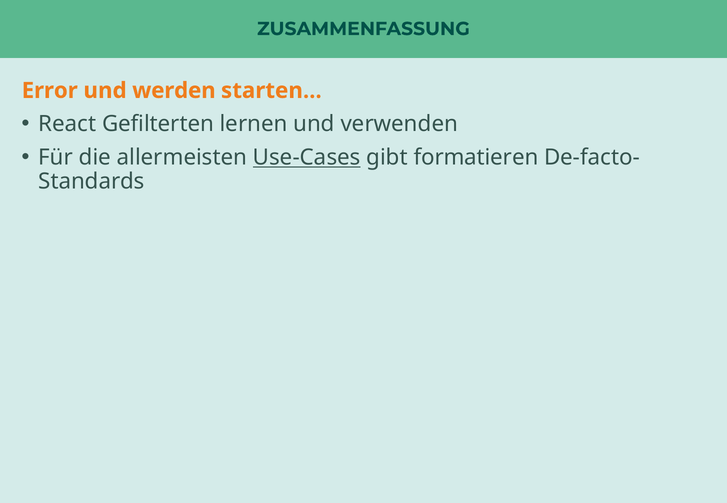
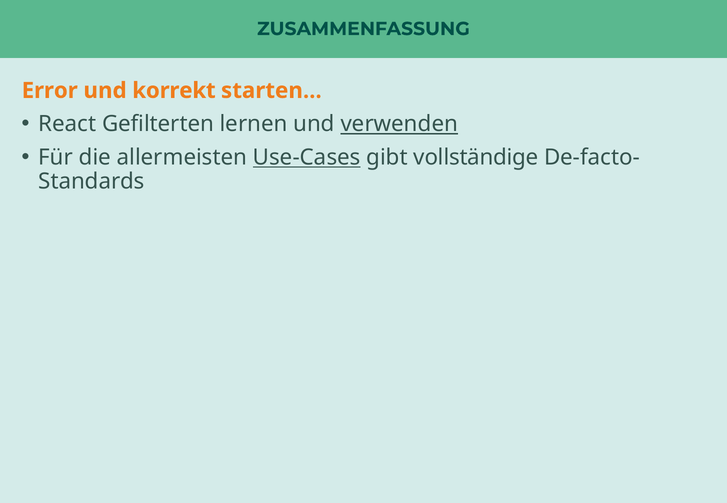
werden: werden -> korrekt
verwenden underline: none -> present
formatieren: formatieren -> vollständige
